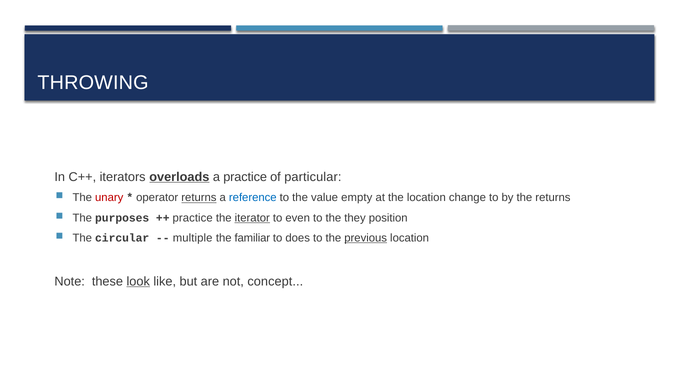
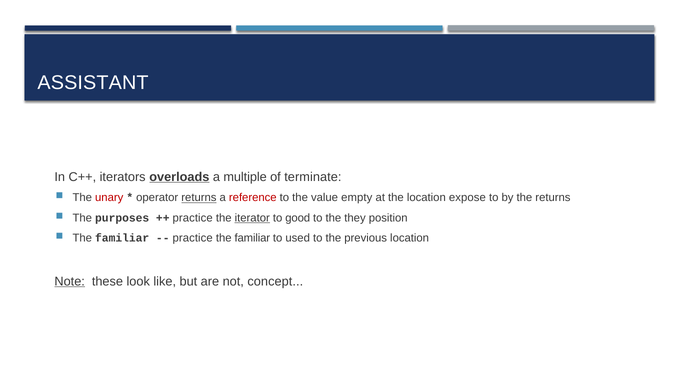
THROWING: THROWING -> ASSISTANT
a practice: practice -> multiple
particular: particular -> terminate
reference colour: blue -> red
change: change -> expose
even: even -> good
circular at (122, 238): circular -> familiar
multiple at (193, 238): multiple -> practice
does: does -> used
previous underline: present -> none
Note underline: none -> present
look underline: present -> none
